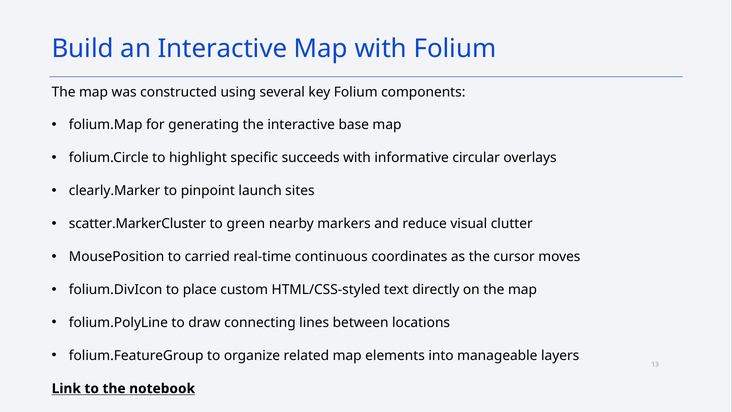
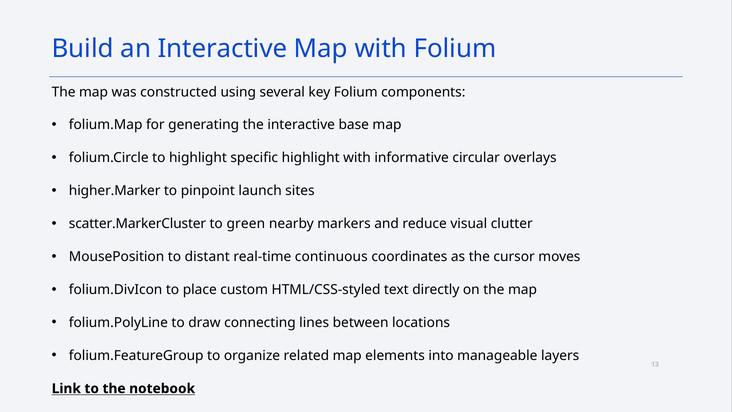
specific succeeds: succeeds -> highlight
clearly.Marker: clearly.Marker -> higher.Marker
carried: carried -> distant
